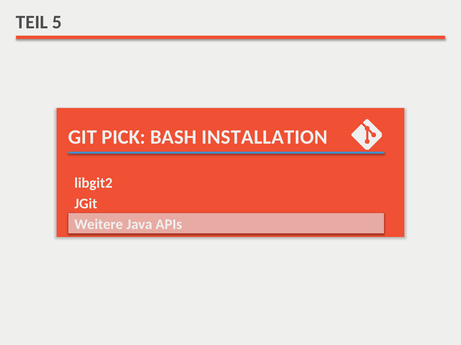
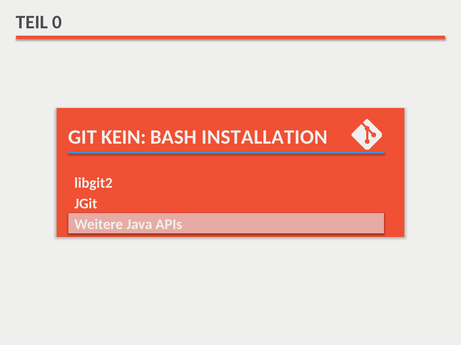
5: 5 -> 0
PICK: PICK -> KEIN
